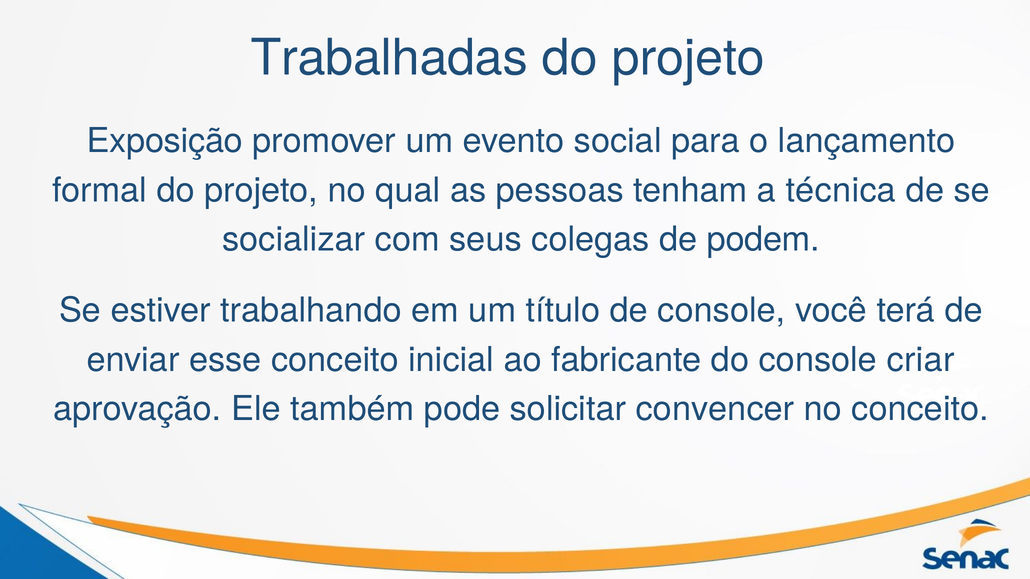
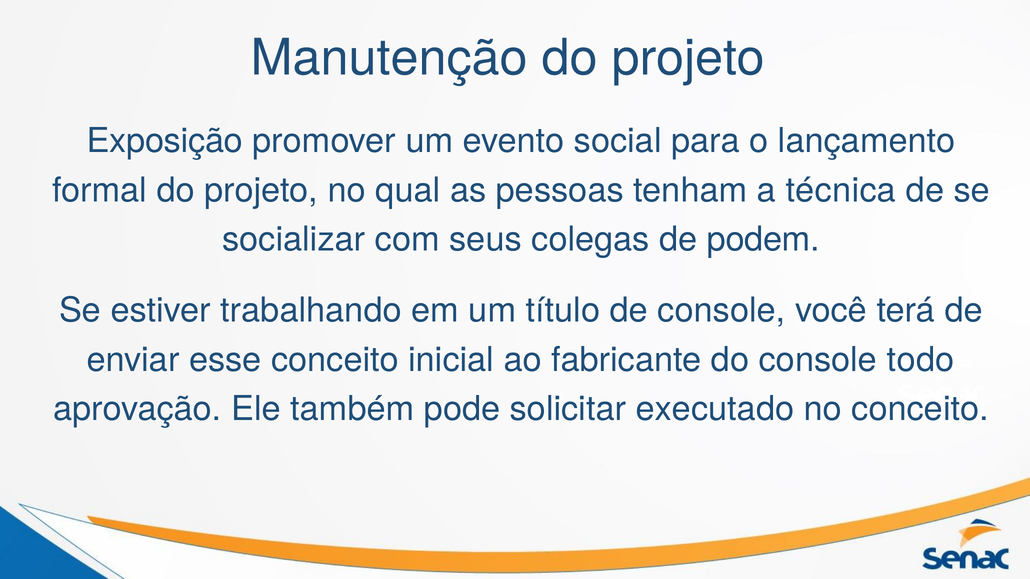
Trabalhadas: Trabalhadas -> Manutenção
criar: criar -> todo
convencer: convencer -> executado
